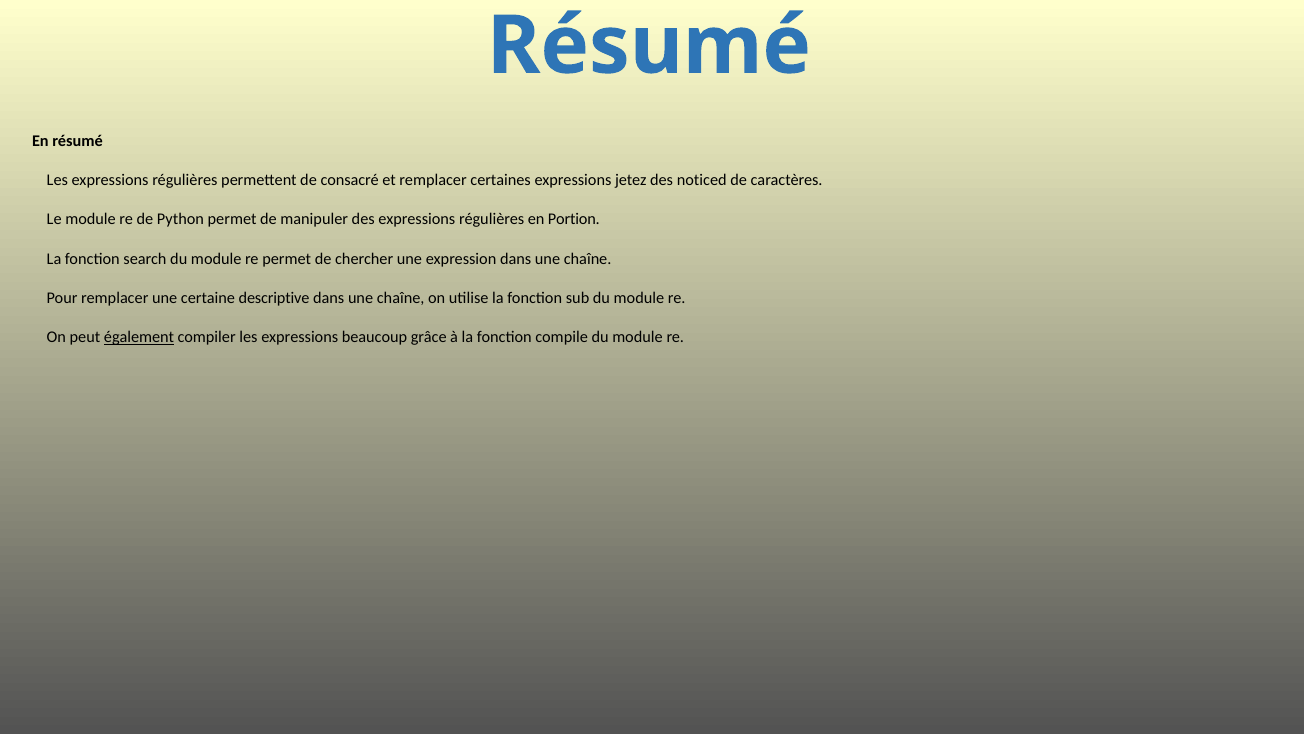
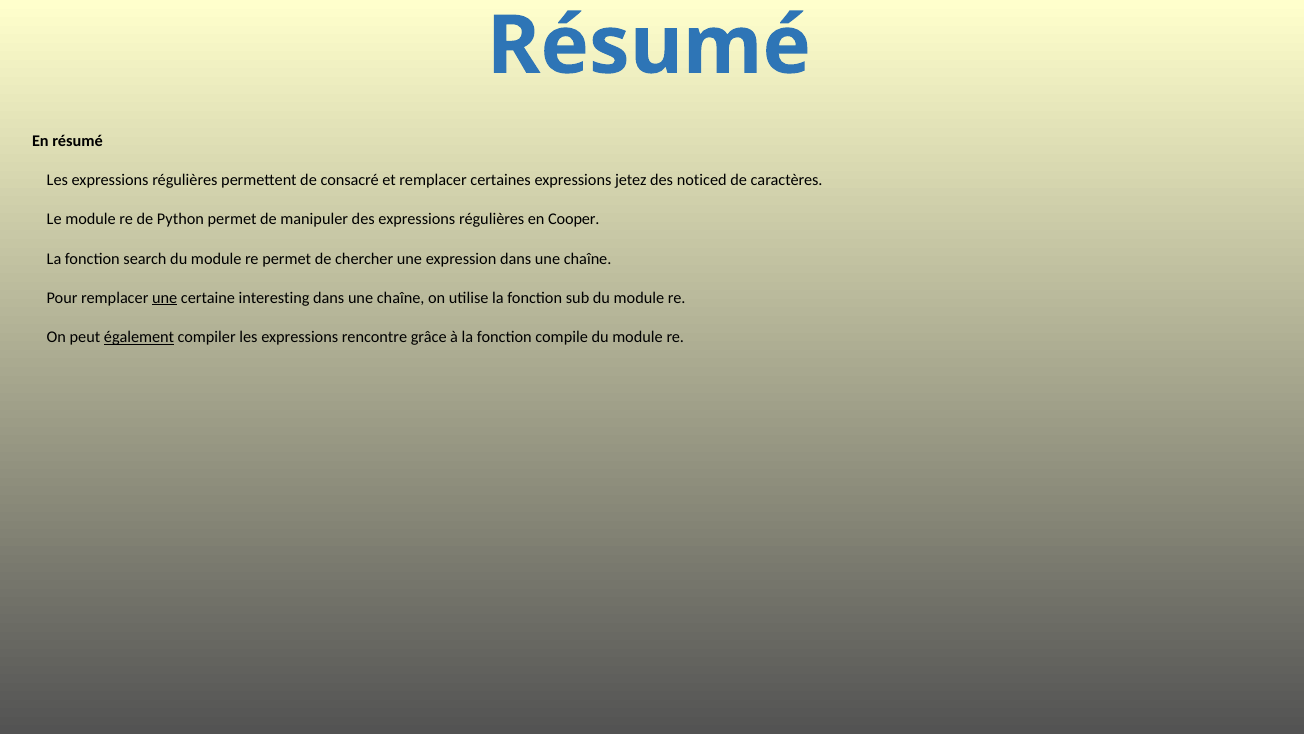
Portion: Portion -> Cooper
une at (165, 298) underline: none -> present
descriptive: descriptive -> interesting
beaucoup: beaucoup -> rencontre
